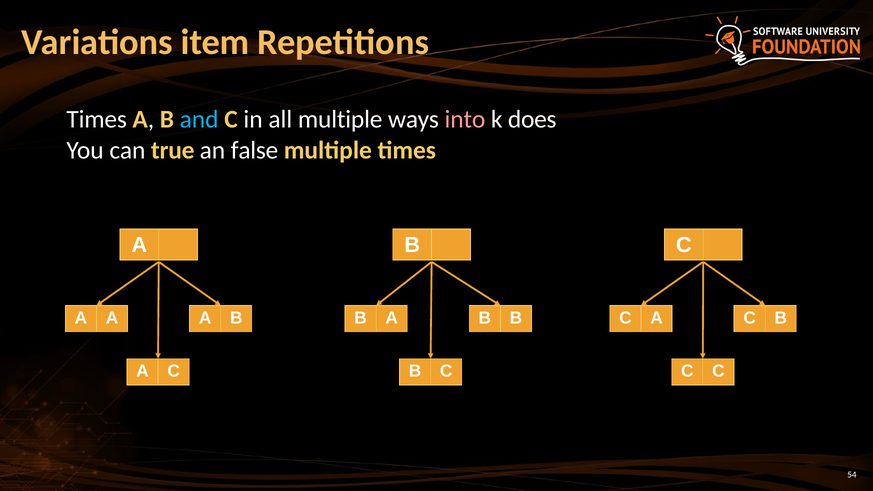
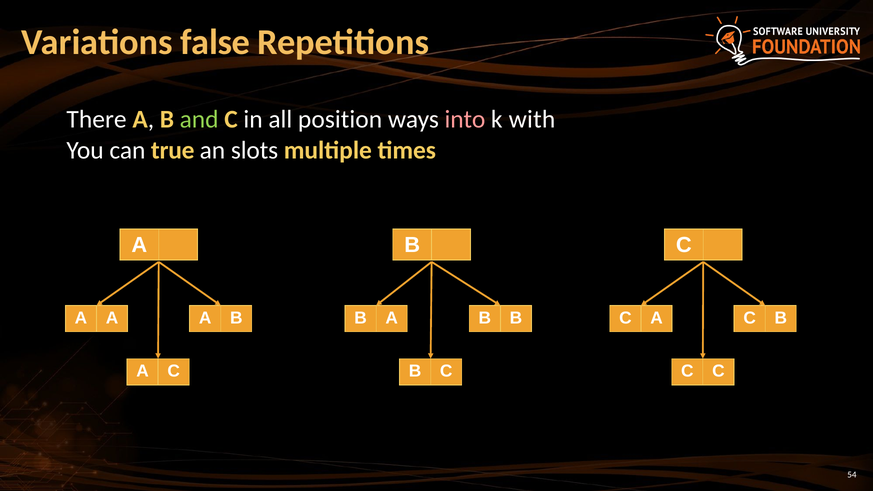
item: item -> false
Times at (97, 120): Times -> There
and colour: light blue -> light green
all multiple: multiple -> position
does: does -> with
false: false -> slots
